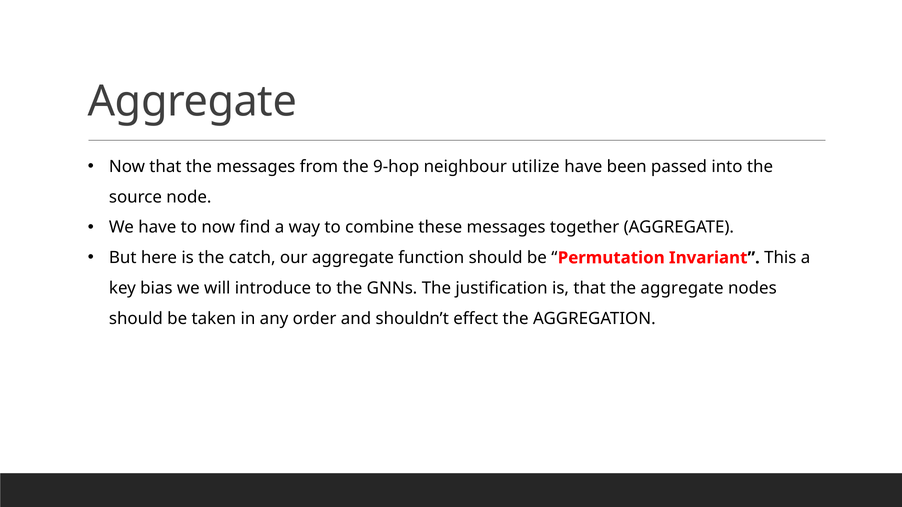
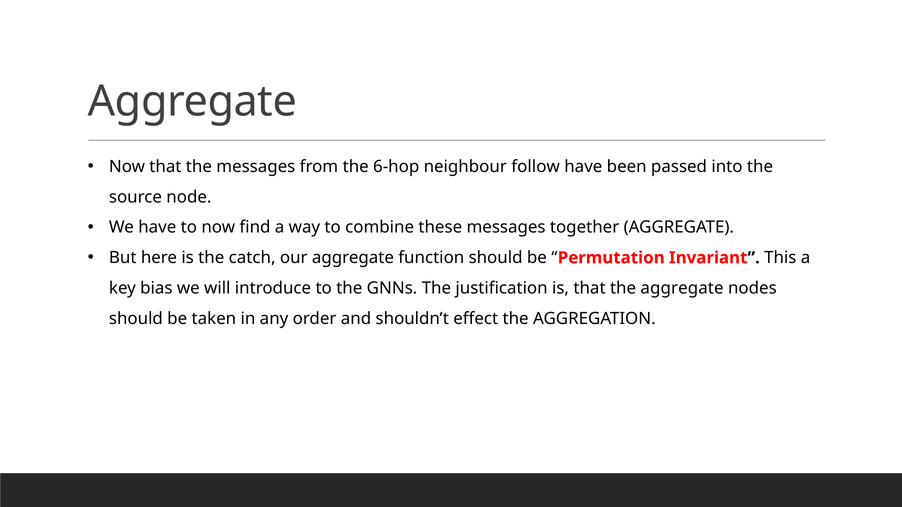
9-hop: 9-hop -> 6-hop
utilize: utilize -> follow
